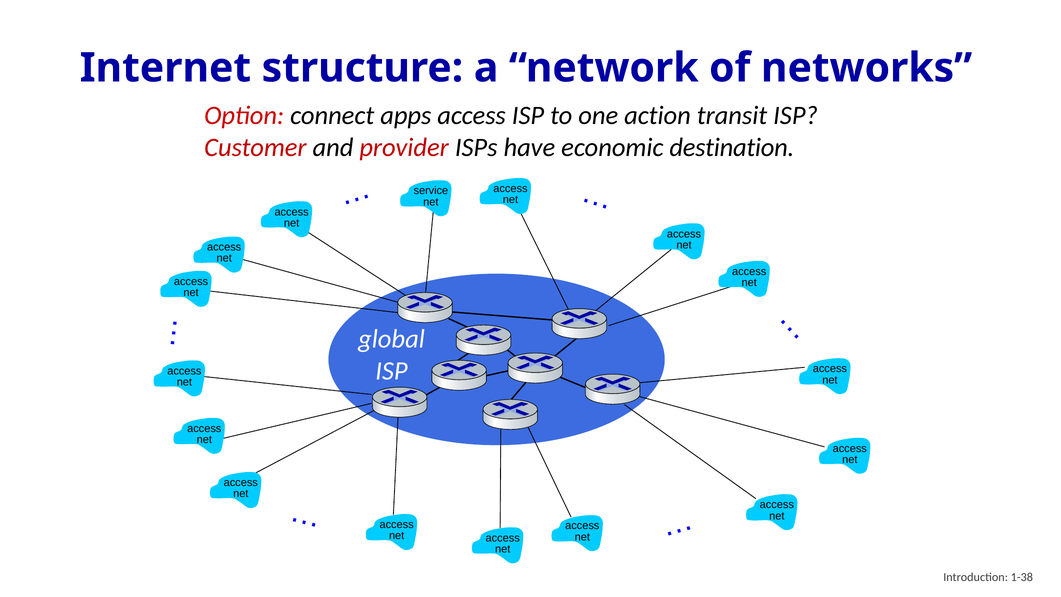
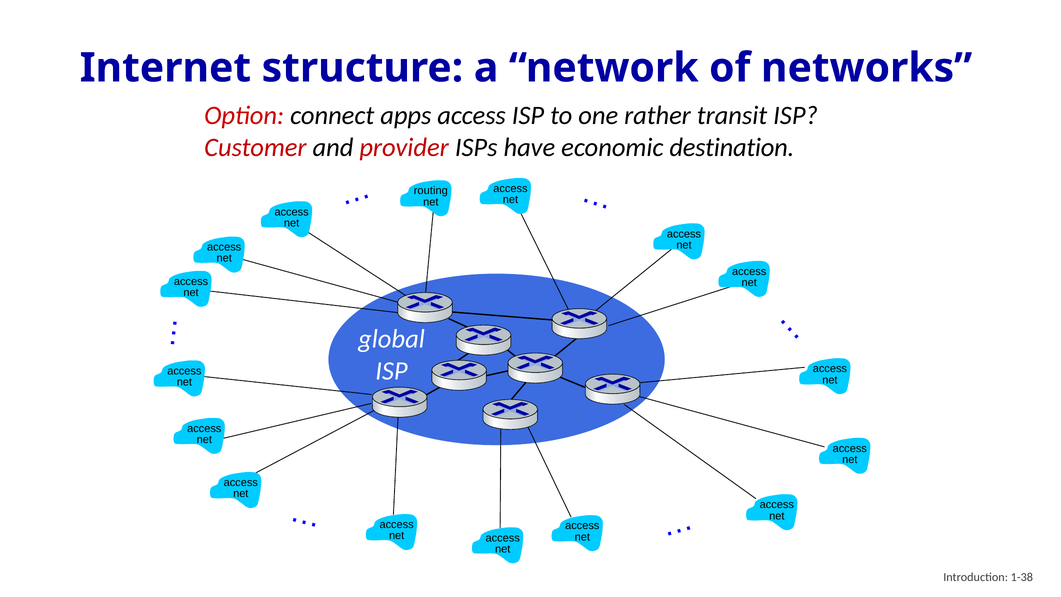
action: action -> rather
service: service -> routing
